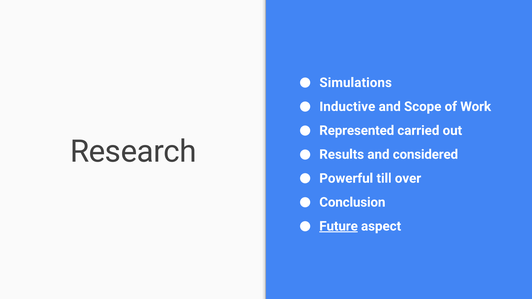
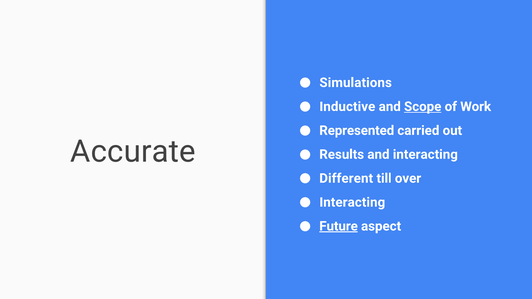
Scope underline: none -> present
Research: Research -> Accurate
and considered: considered -> interacting
Powerful: Powerful -> Different
Conclusion at (352, 202): Conclusion -> Interacting
